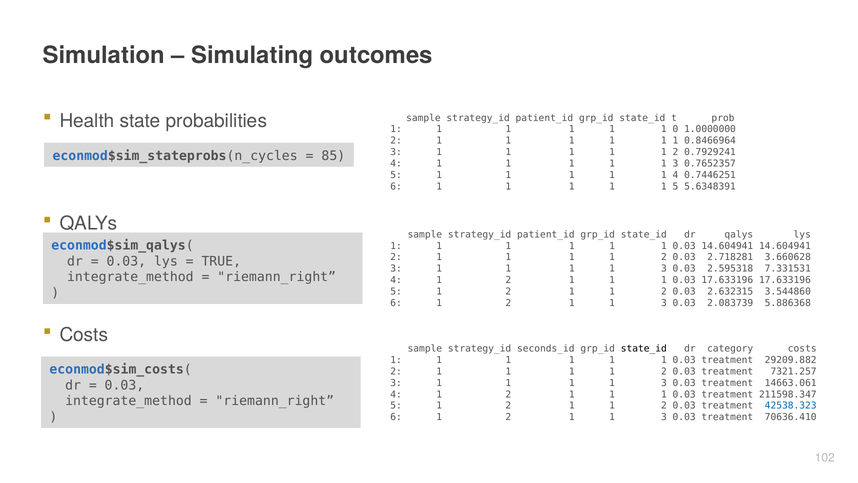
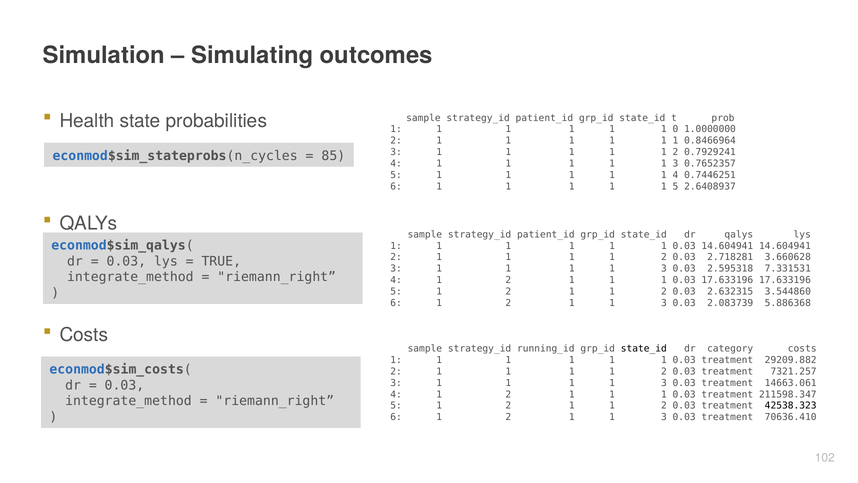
5.6348391: 5.6348391 -> 2.6408937
seconds_id: seconds_id -> running_id
42538.323 colour: blue -> black
